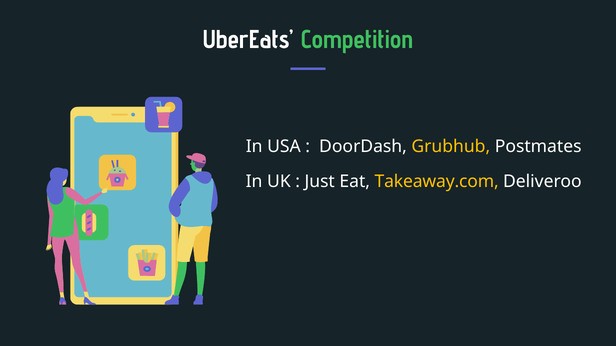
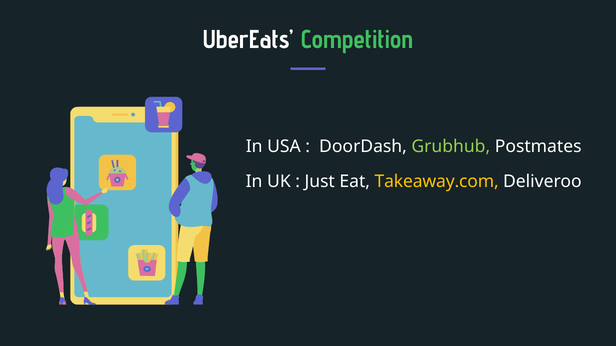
Grubhub colour: yellow -> light green
